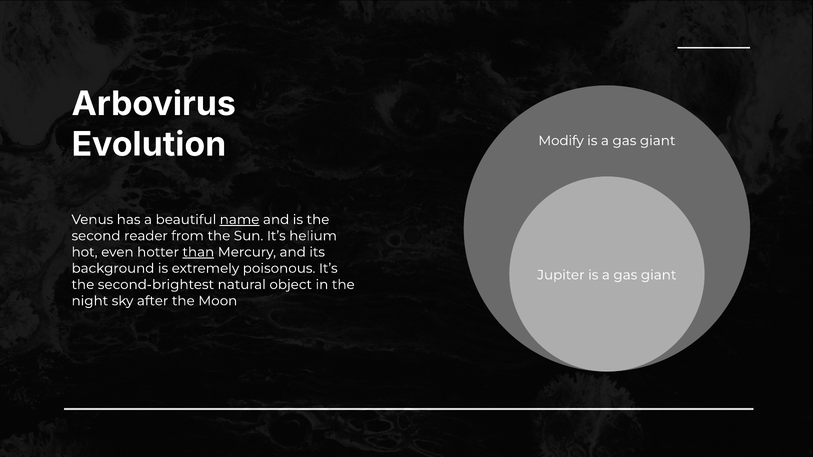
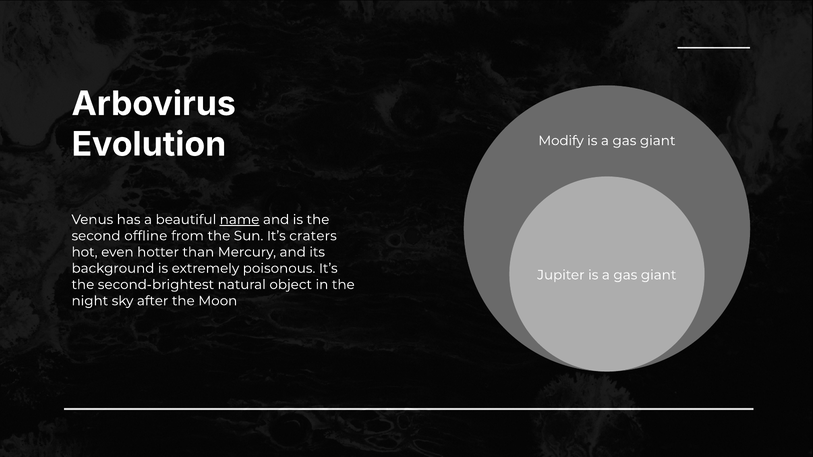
reader: reader -> offline
helium: helium -> craters
than underline: present -> none
